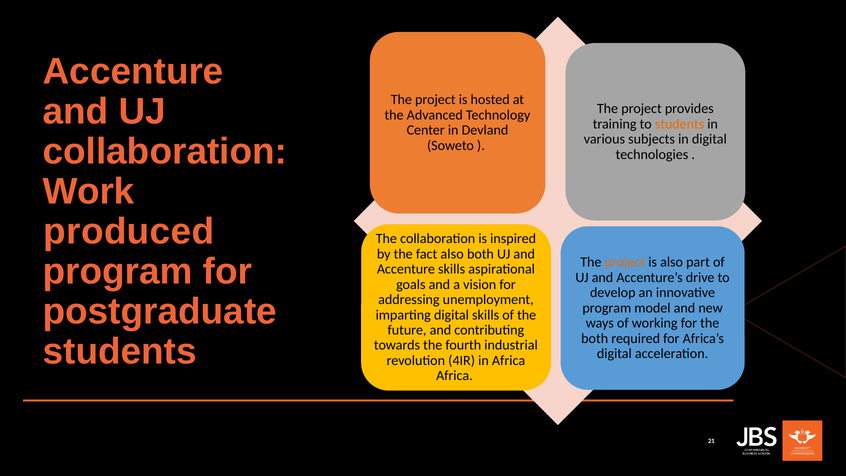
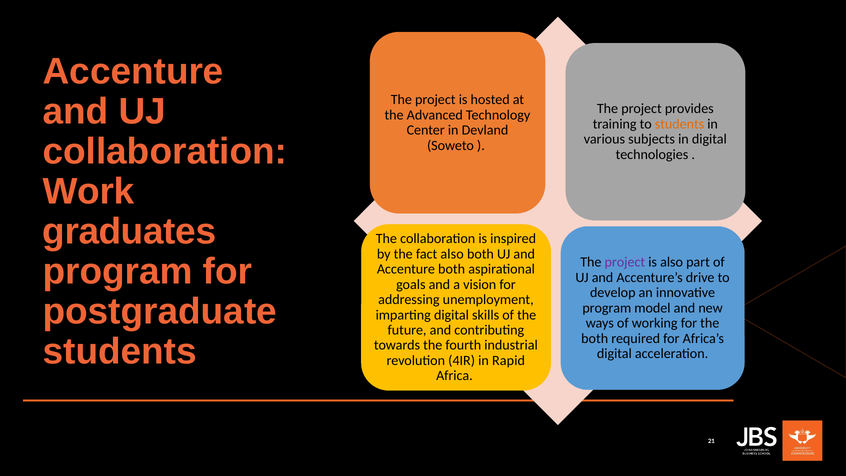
produced: produced -> graduates
project at (625, 262) colour: orange -> purple
Accenture skills: skills -> both
in Africa: Africa -> Rapid
